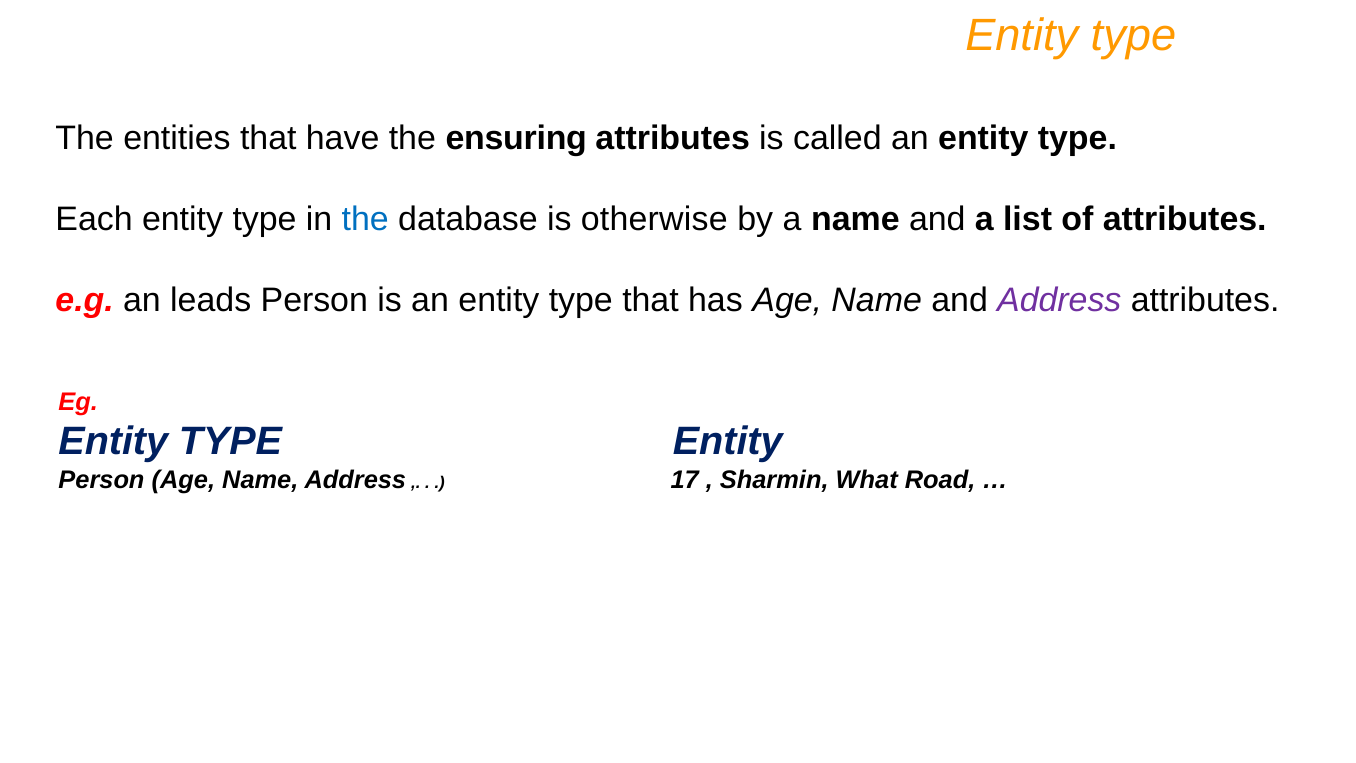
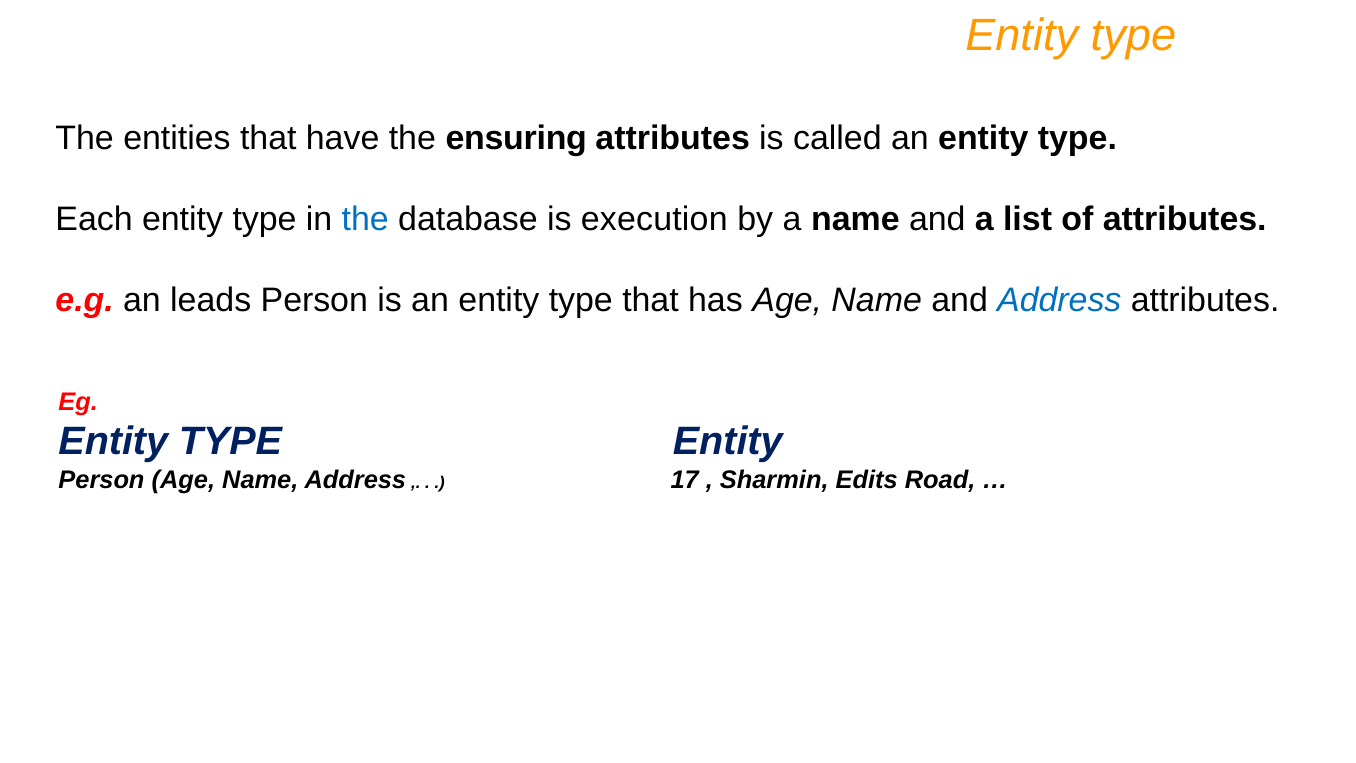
otherwise: otherwise -> execution
Address at (1059, 301) colour: purple -> blue
What: What -> Edits
